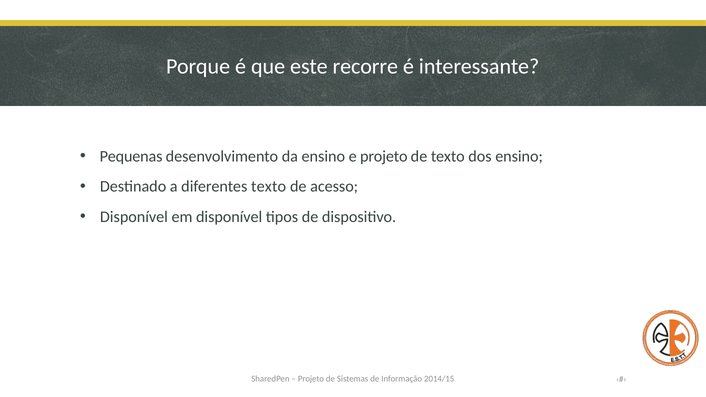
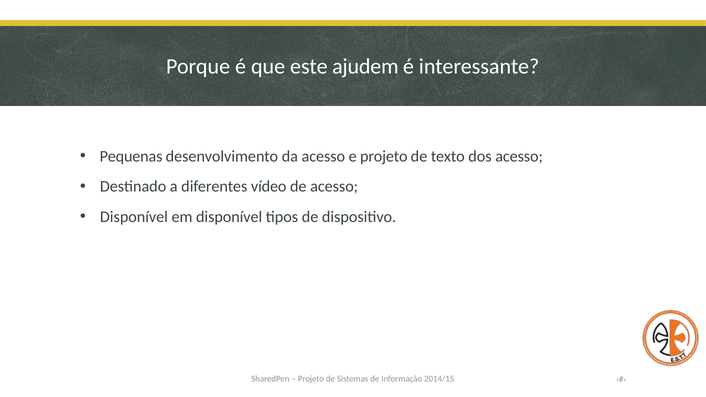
recorre: recorre -> ajudem
da ensino: ensino -> acesso
dos ensino: ensino -> acesso
diferentes texto: texto -> vídeo
